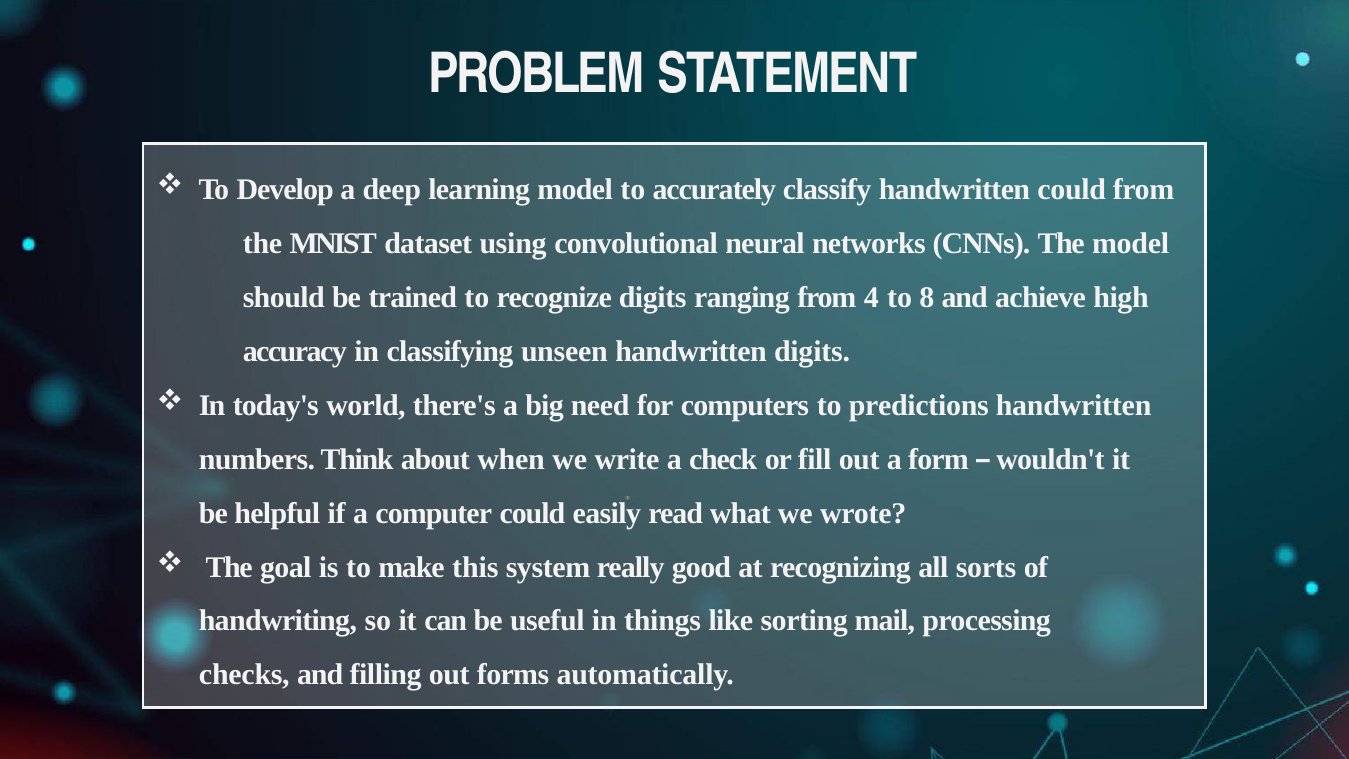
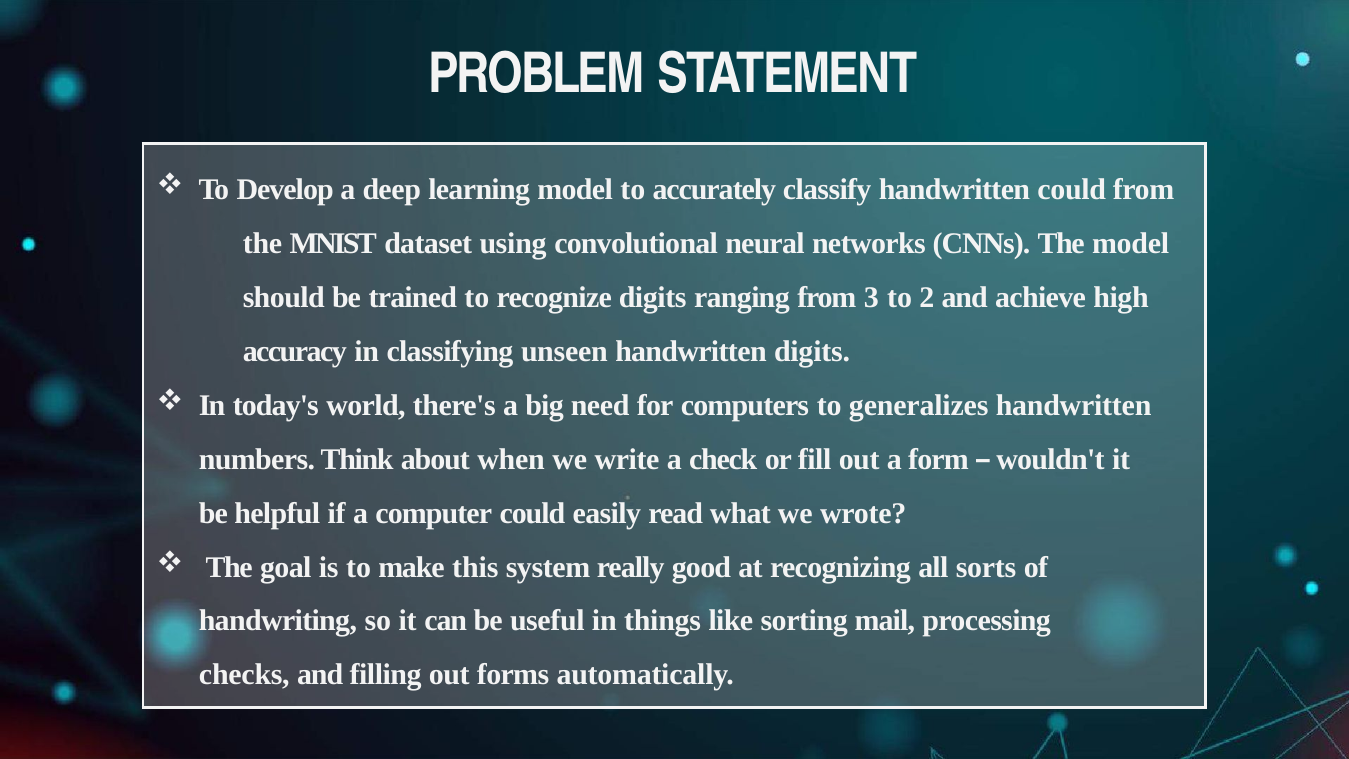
4: 4 -> 3
8: 8 -> 2
predictions: predictions -> generalizes
